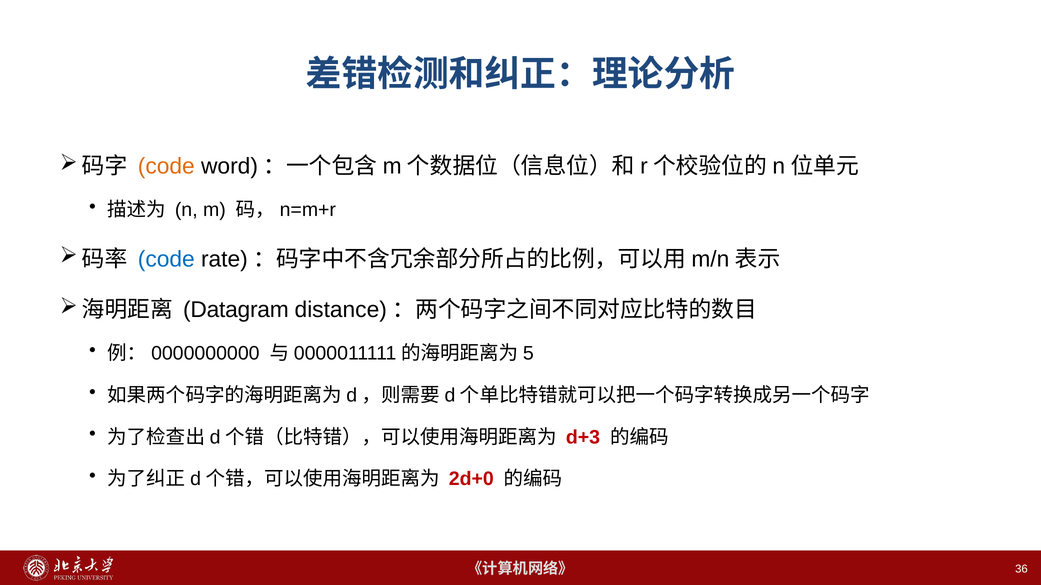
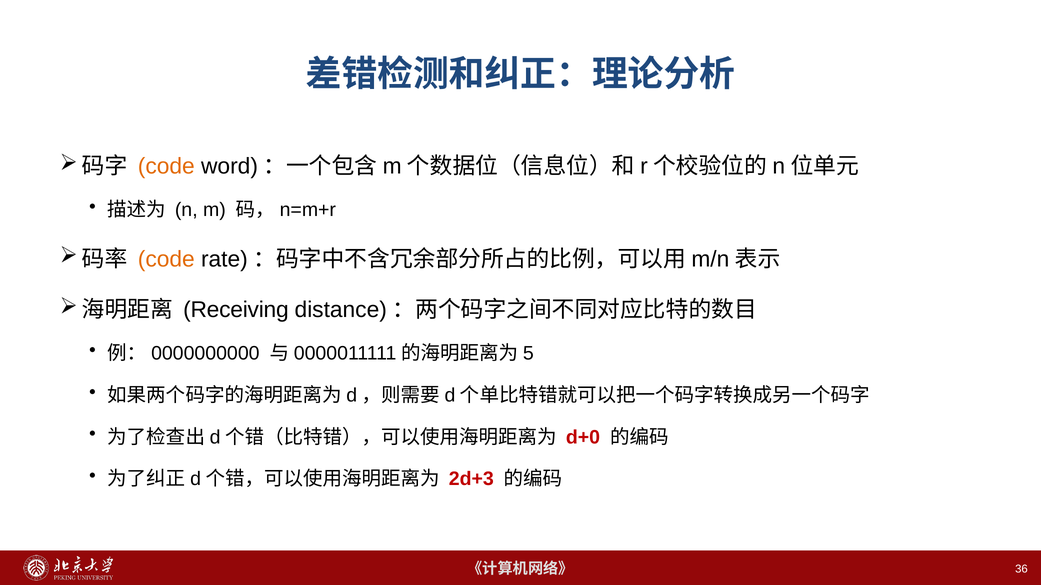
code at (166, 259) colour: blue -> orange
Datagram: Datagram -> Receiving
d+3: d+3 -> d+0
2d+0: 2d+0 -> 2d+3
